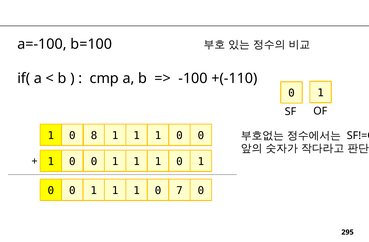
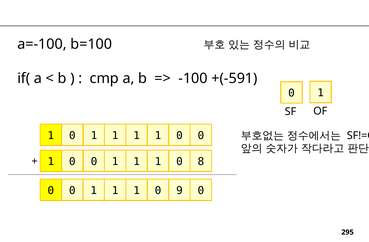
+(-110: +(-110 -> +(-591
1 0 8: 8 -> 1
1 0 1: 1 -> 8
7: 7 -> 9
